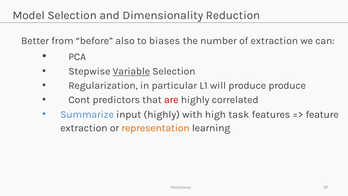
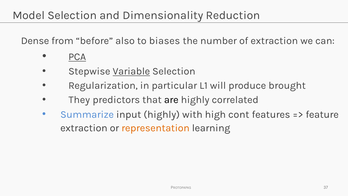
Better: Better -> Dense
PCA underline: none -> present
produce produce: produce -> brought
Cont: Cont -> They
are colour: red -> black
task: task -> cont
